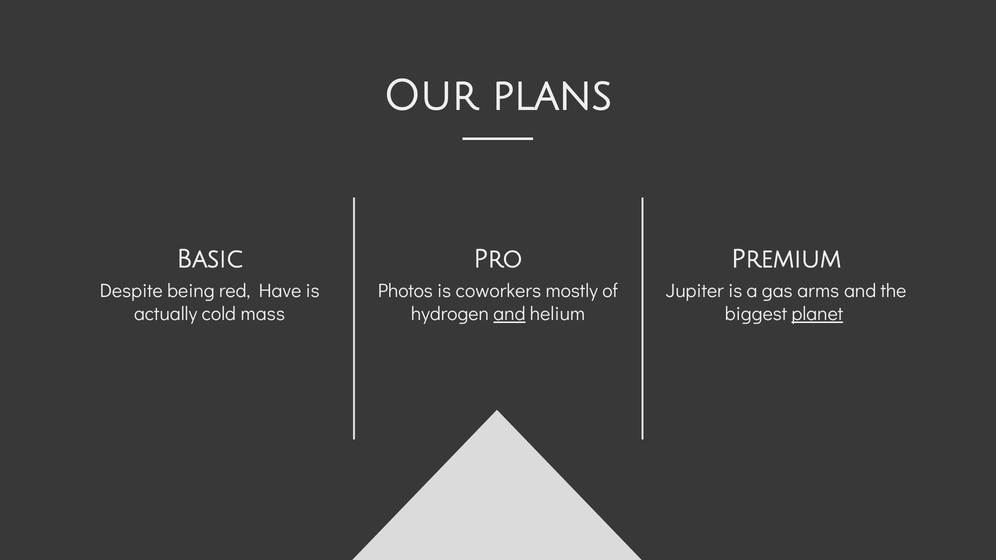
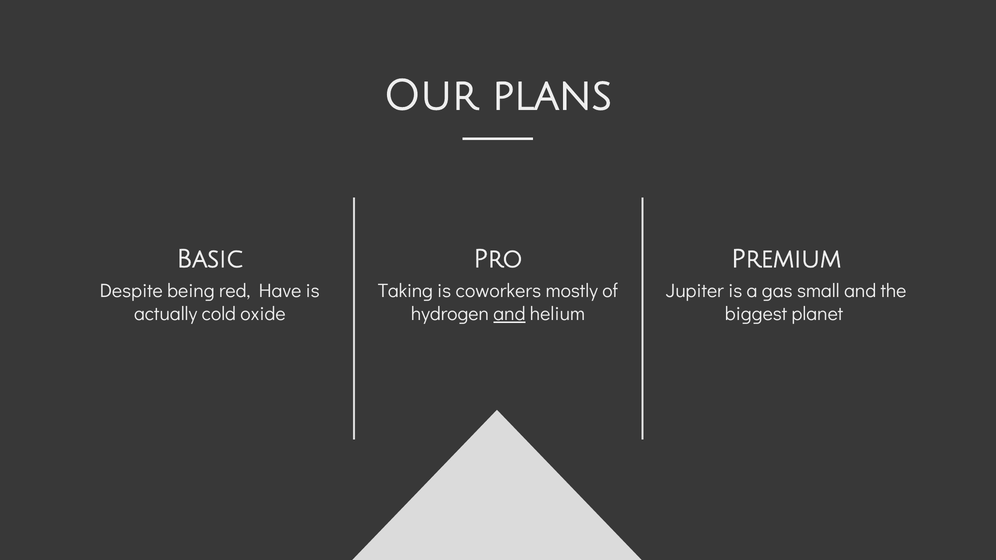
Photos: Photos -> Taking
arms: arms -> small
mass: mass -> oxide
planet underline: present -> none
